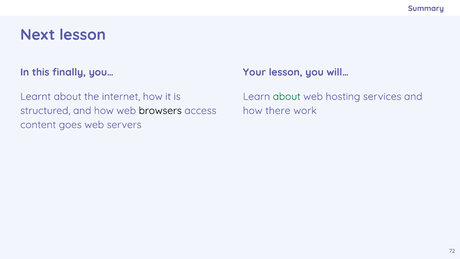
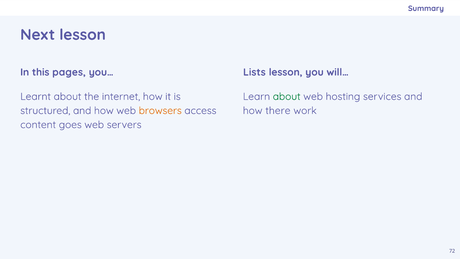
finally: finally -> pages
Your: Your -> Lists
browsers colour: black -> orange
